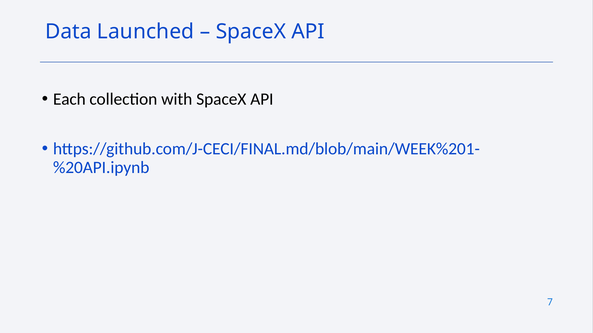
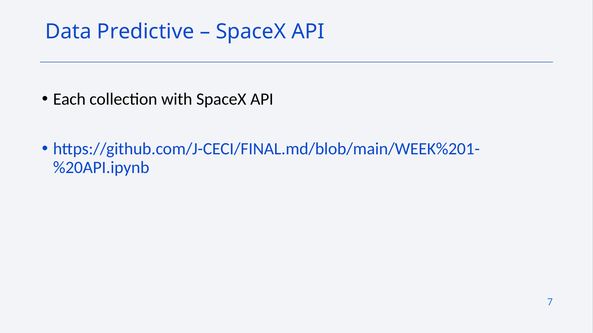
Launched: Launched -> Predictive
